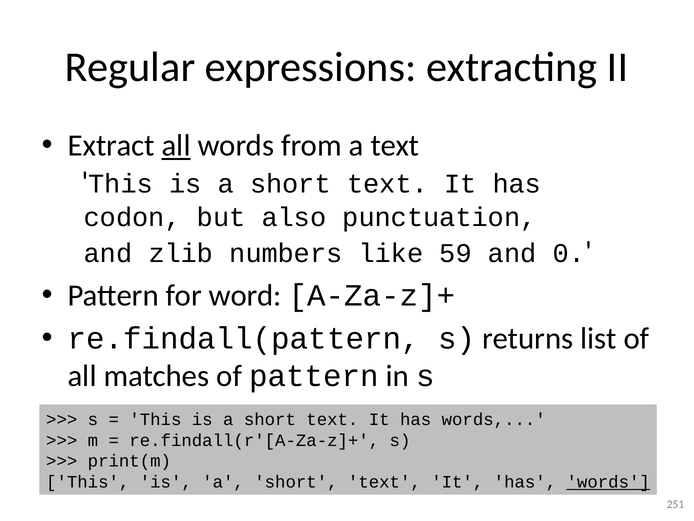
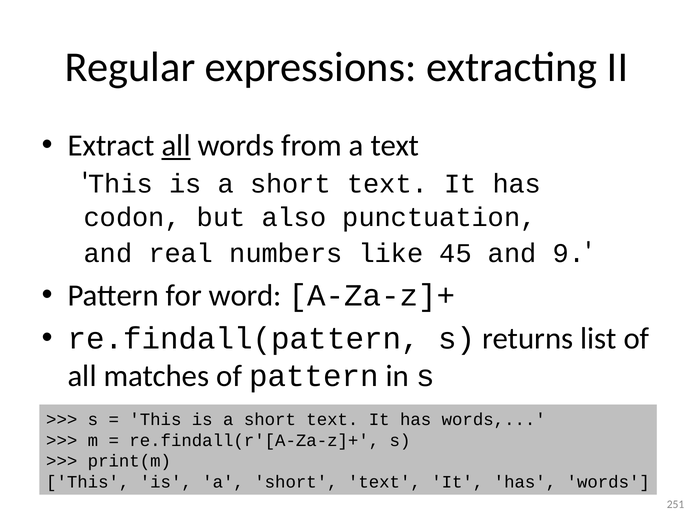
zlib: zlib -> real
59: 59 -> 45
0: 0 -> 9
words at (608, 482) underline: present -> none
